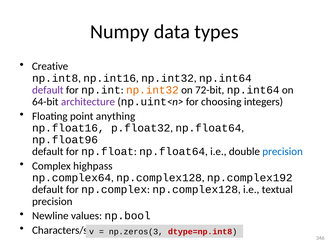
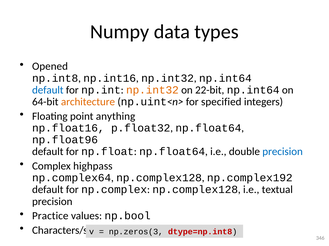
Creative: Creative -> Opened
default at (48, 90) colour: purple -> blue
72-bit: 72-bit -> 22-bit
architecture colour: purple -> orange
choosing: choosing -> specified
Newline: Newline -> Practice
